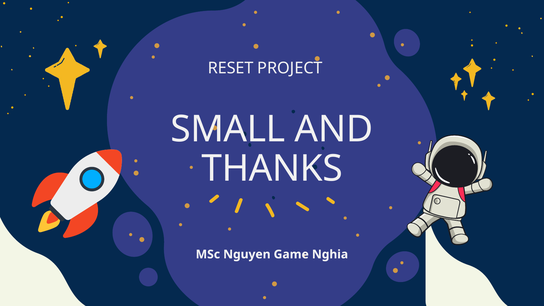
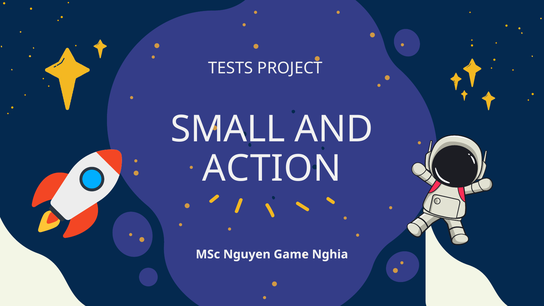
RESET: RESET -> TESTS
THANKS: THANKS -> ACTION
